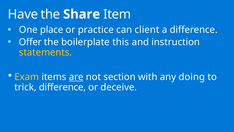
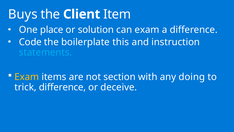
Have: Have -> Buys
Share: Share -> Client
practice: practice -> solution
can client: client -> exam
Offer: Offer -> Code
statements colour: yellow -> light blue
are underline: present -> none
